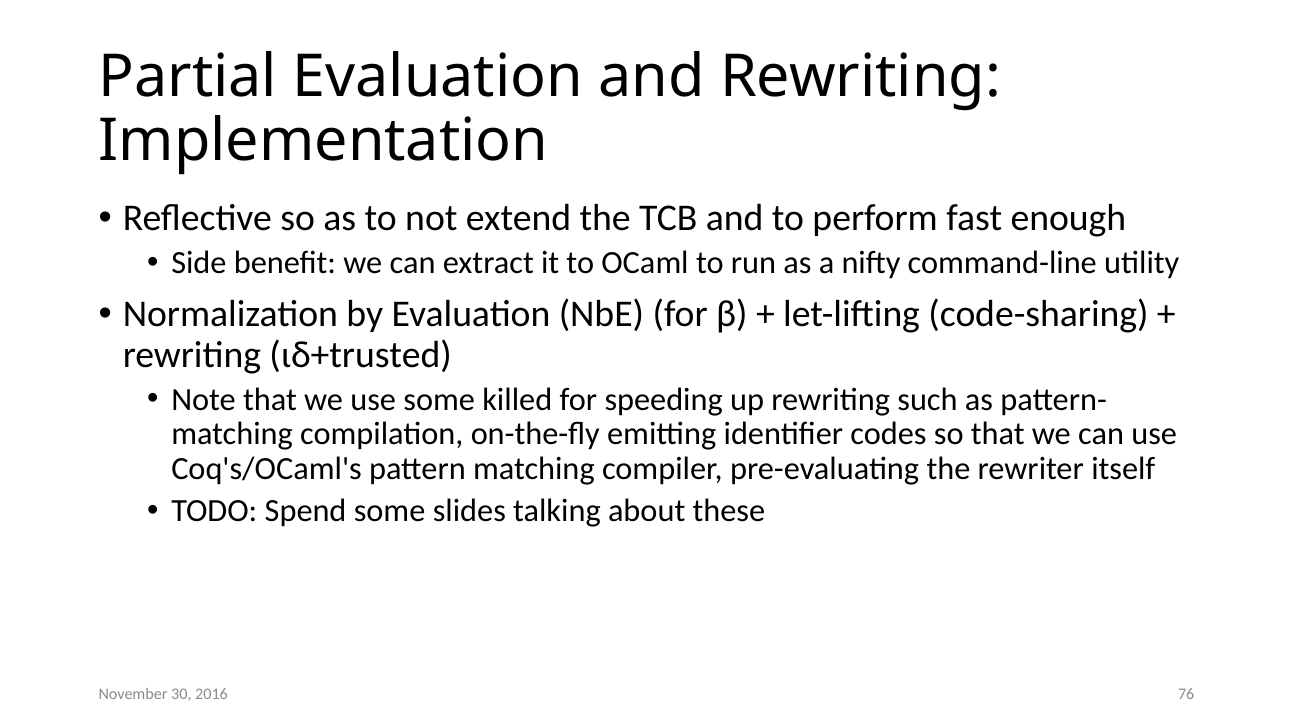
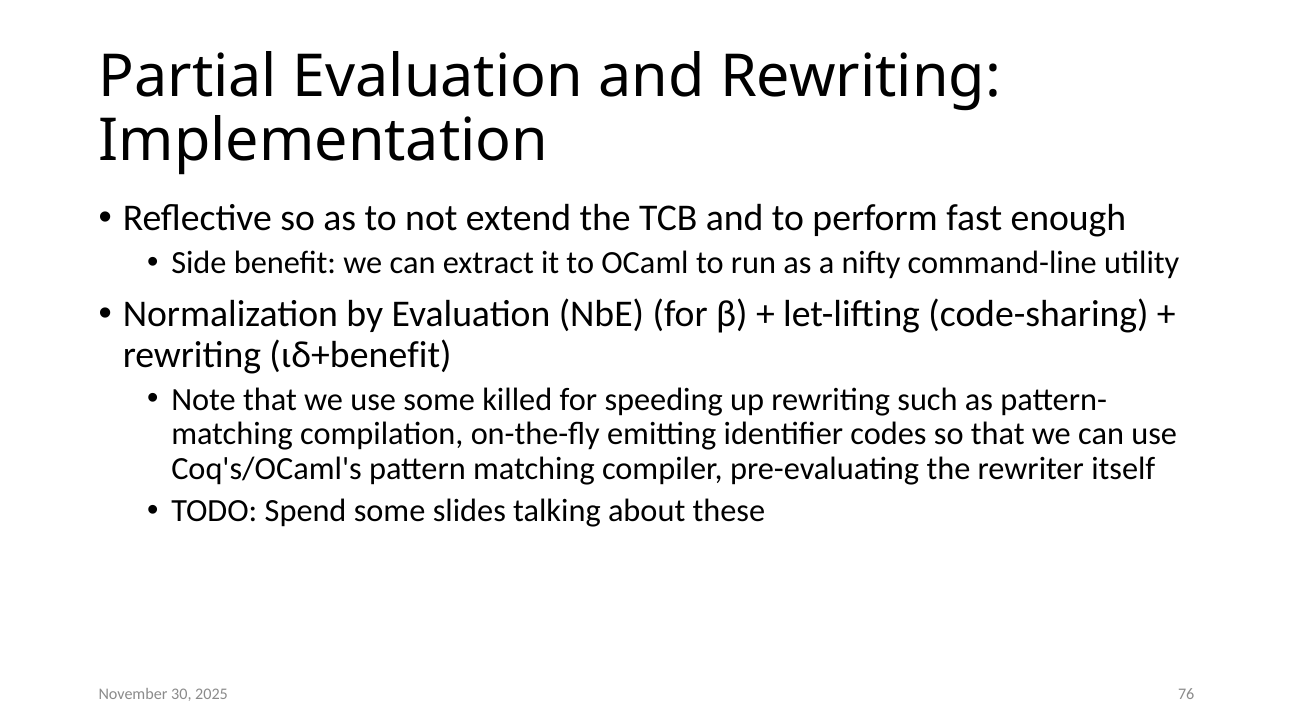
ιδ+trusted: ιδ+trusted -> ιδ+benefit
2016: 2016 -> 2025
